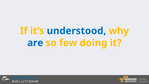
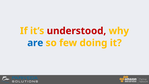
understood colour: blue -> red
